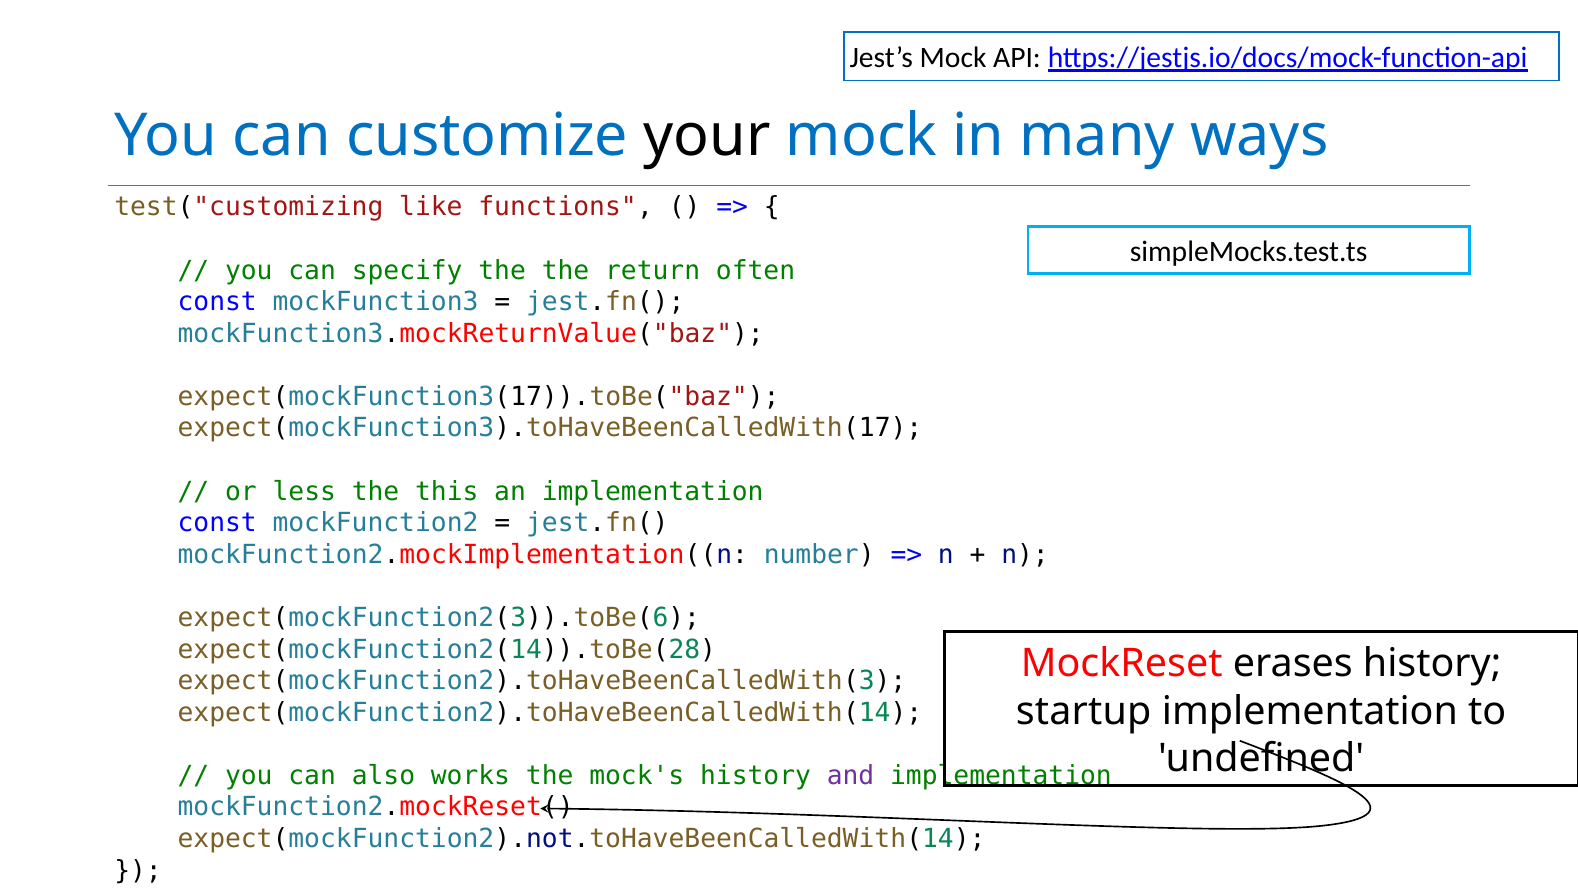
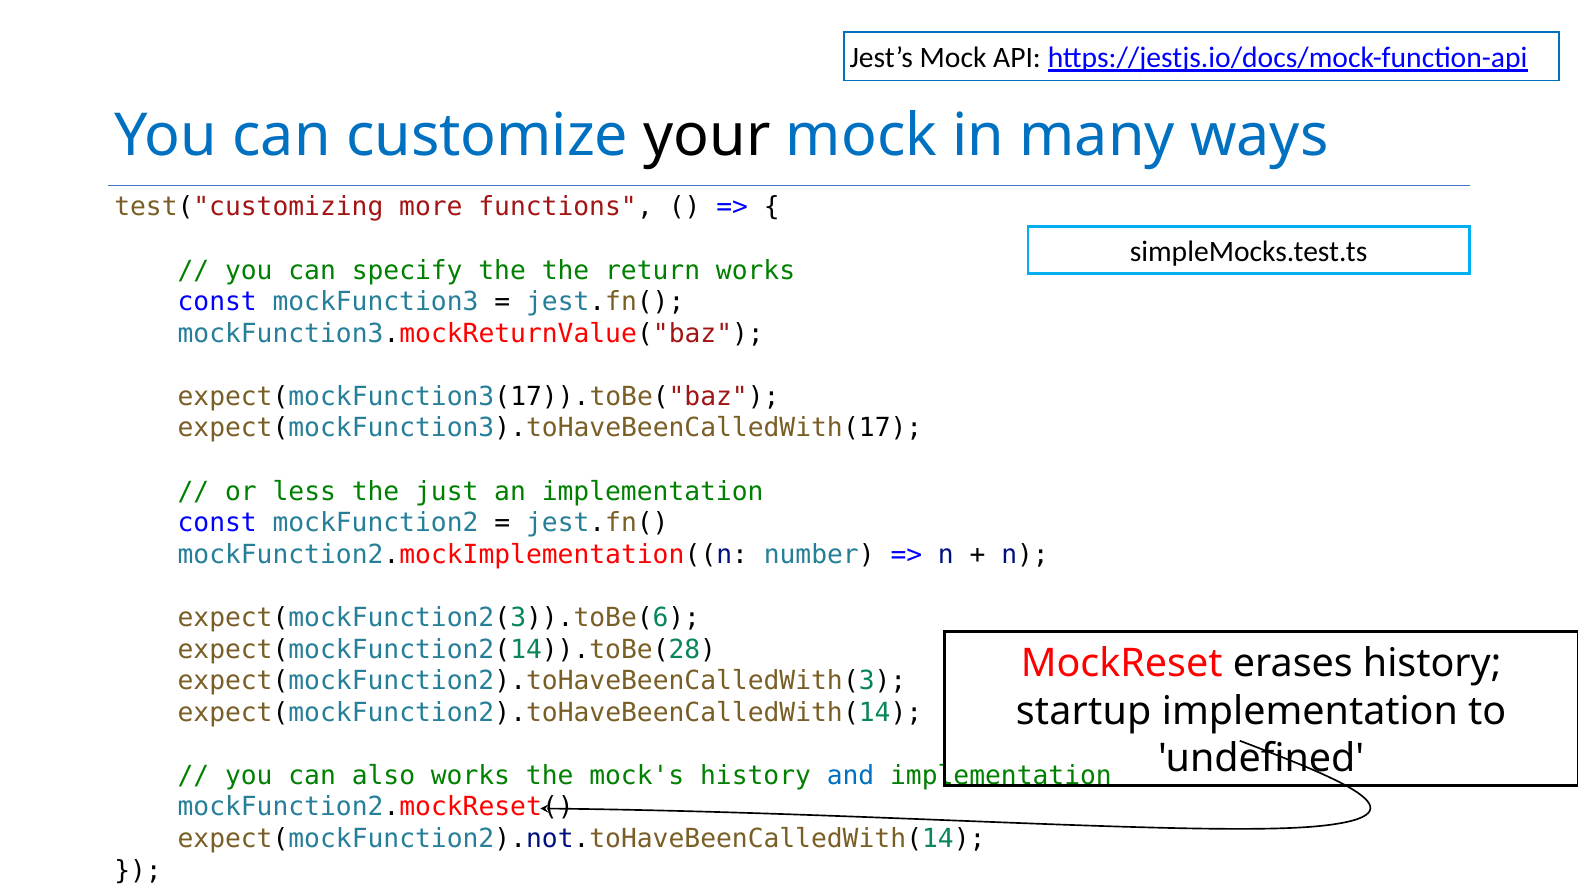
like: like -> more
return often: often -> works
this: this -> just
and colour: purple -> blue
